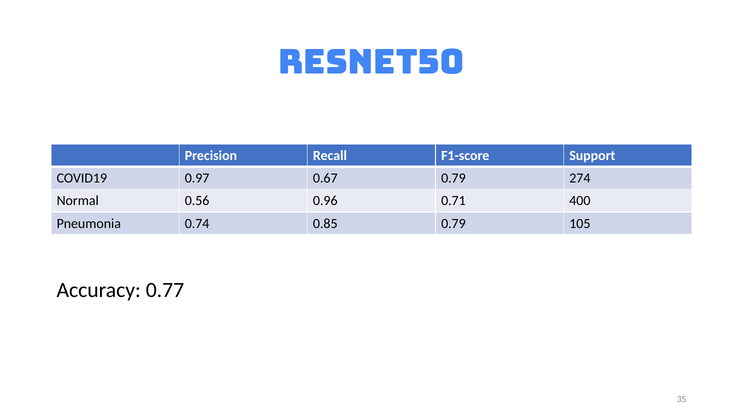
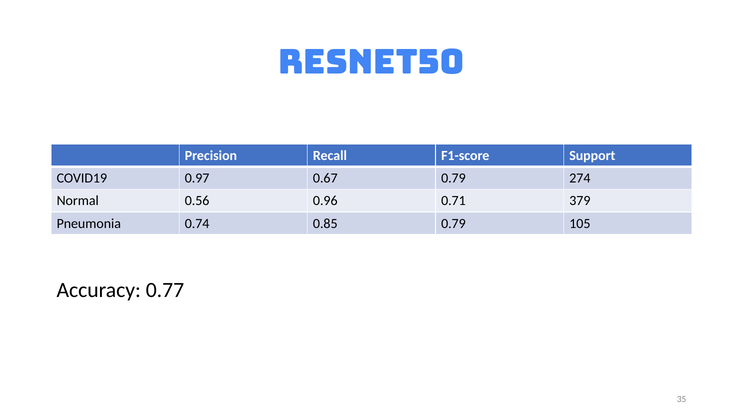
400: 400 -> 379
